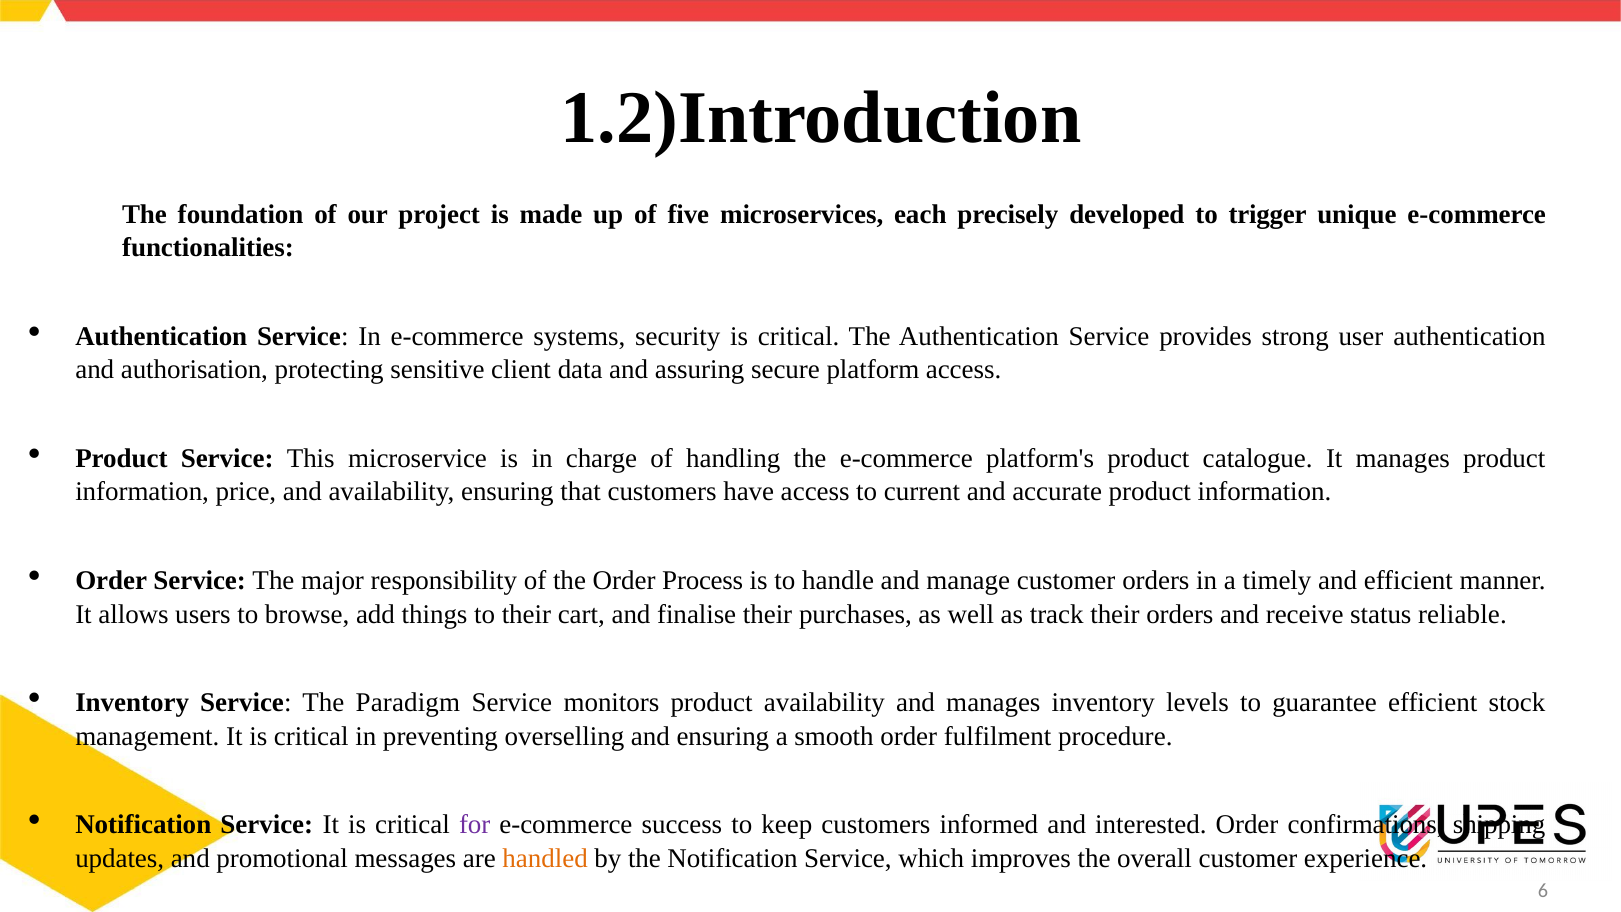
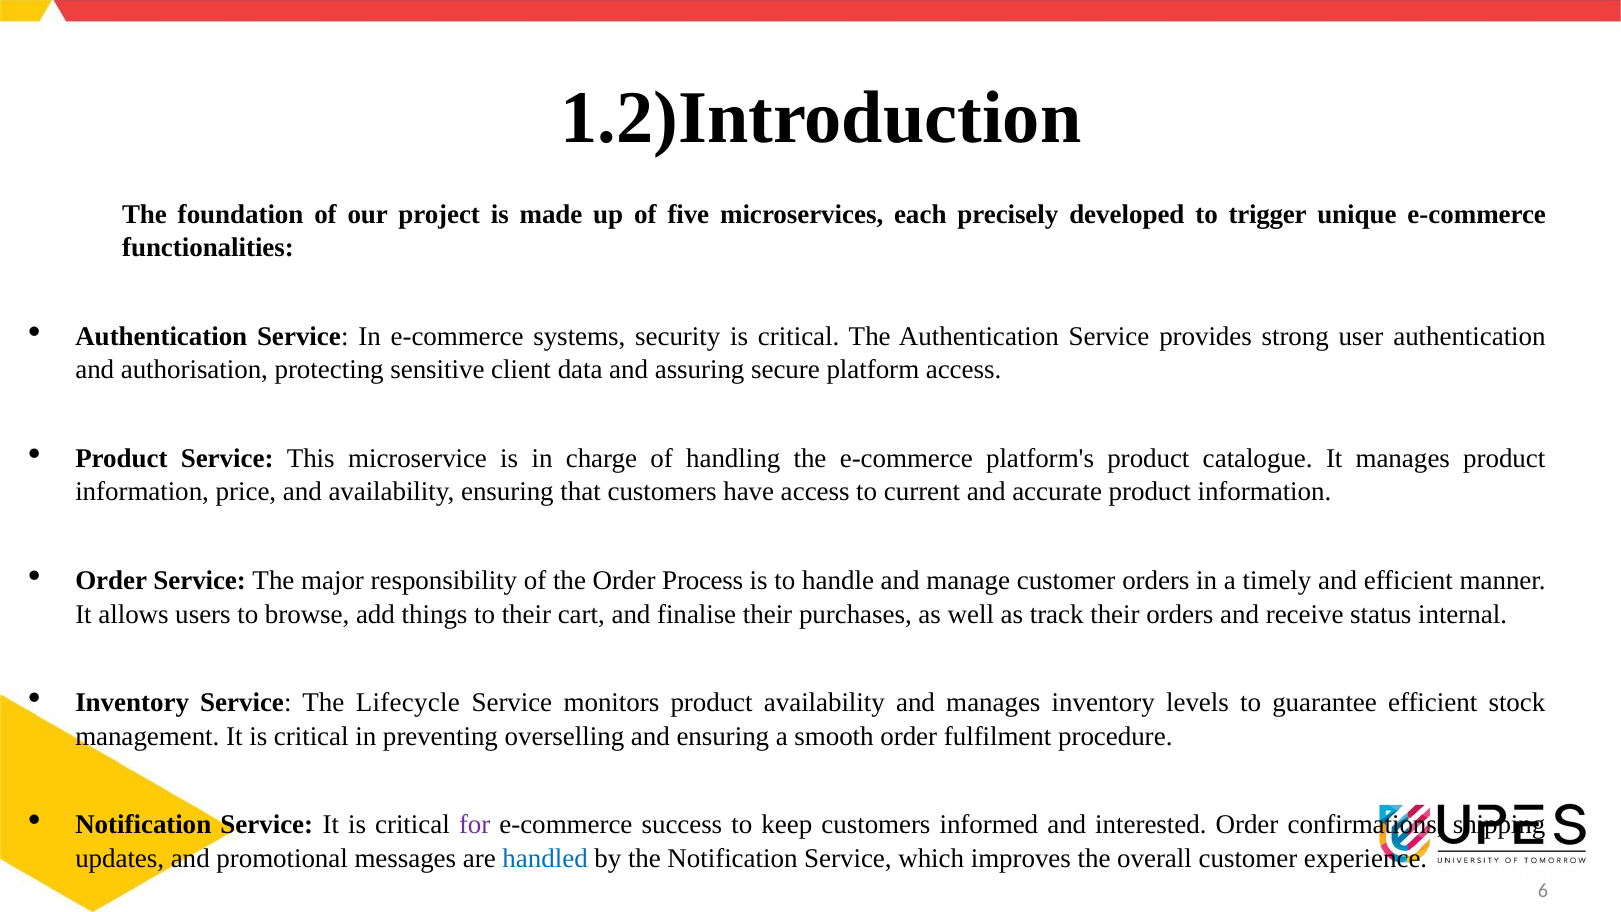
reliable: reliable -> internal
Paradigm: Paradigm -> Lifecycle
handled colour: orange -> blue
